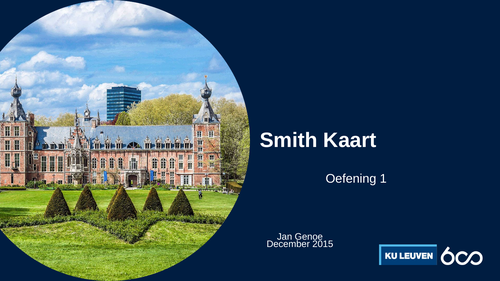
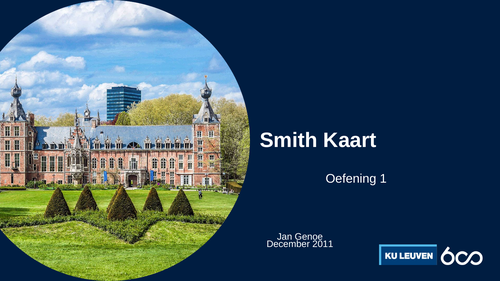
2015: 2015 -> 2011
